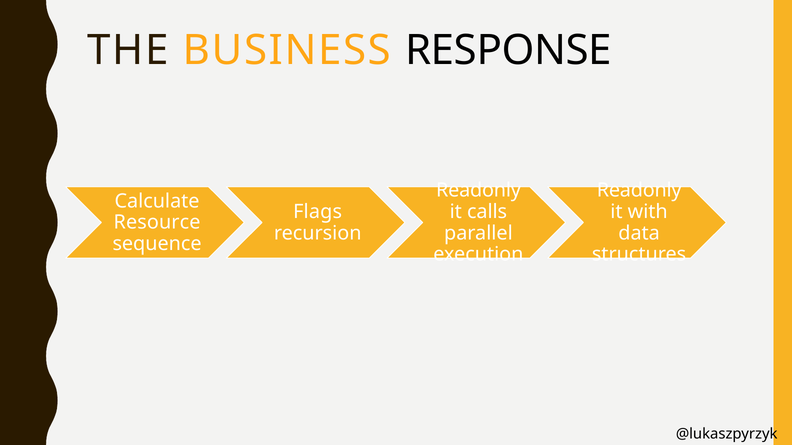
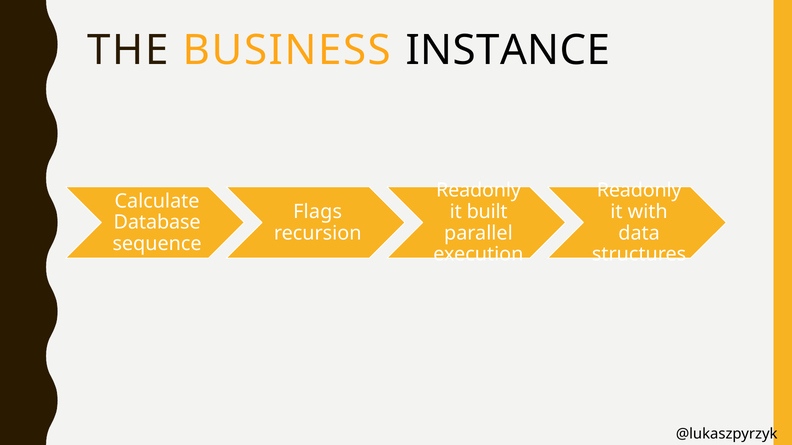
RESPONSE: RESPONSE -> INSTANCE
calls: calls -> built
Resource: Resource -> Database
